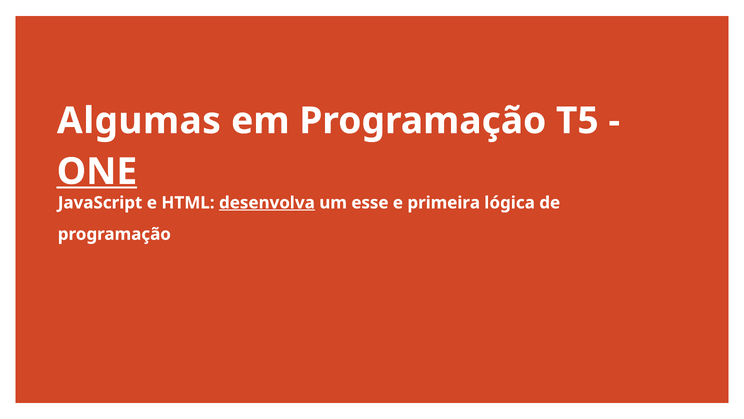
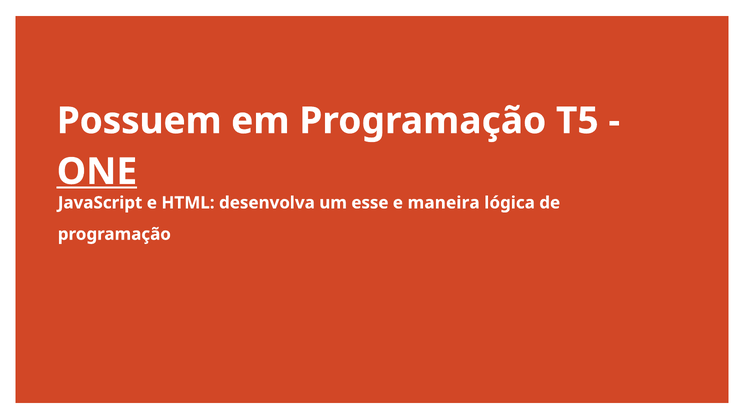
Algumas: Algumas -> Possuem
desenvolva underline: present -> none
primeira: primeira -> maneira
